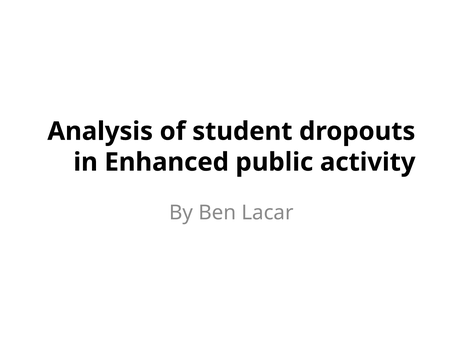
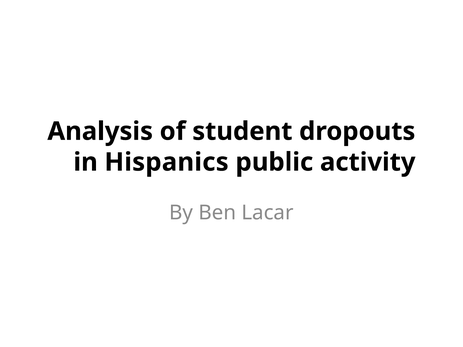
Enhanced: Enhanced -> Hispanics
